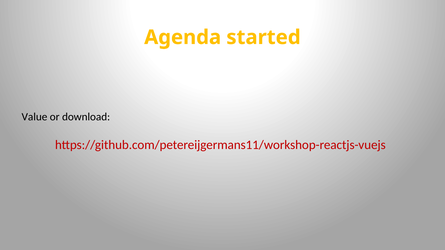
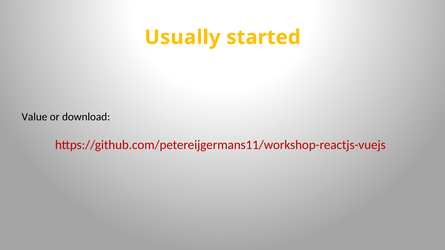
Agenda: Agenda -> Usually
